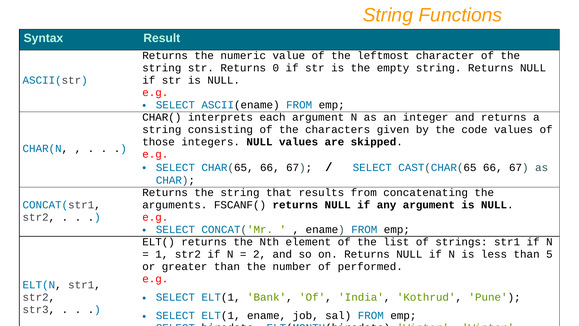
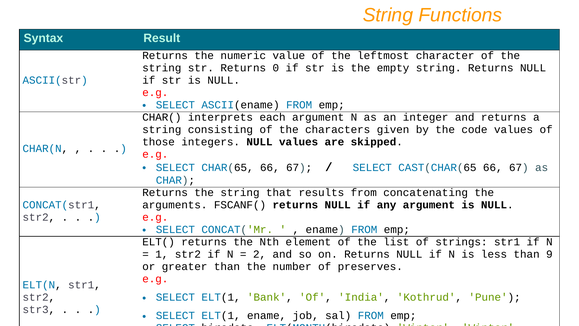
5: 5 -> 9
performed: performed -> preserves
